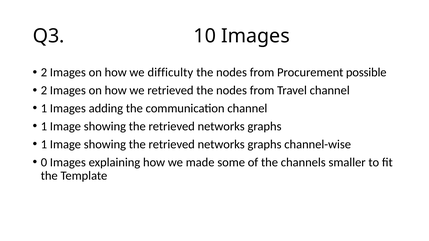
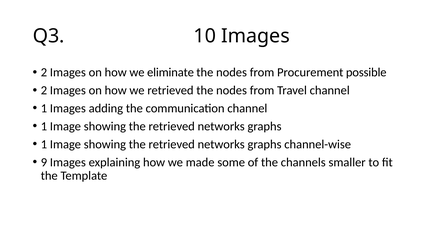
difficulty: difficulty -> eliminate
0: 0 -> 9
